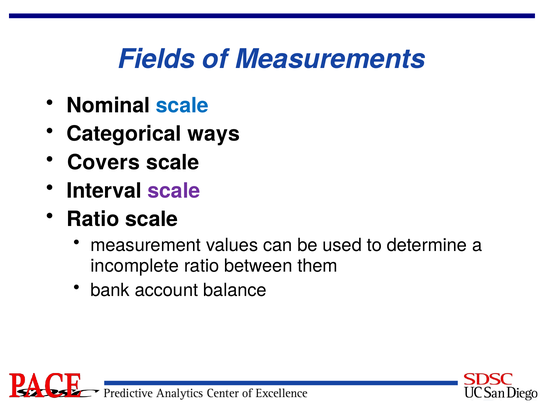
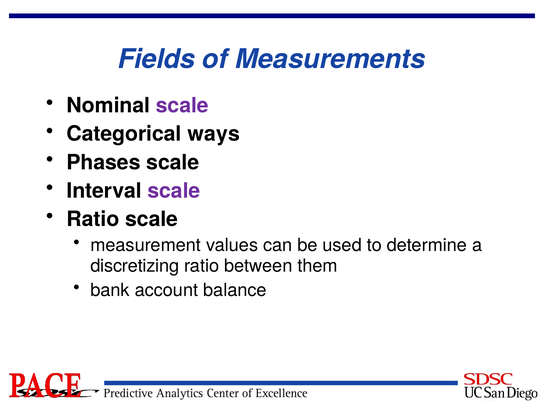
scale at (182, 106) colour: blue -> purple
Covers: Covers -> Phases
incomplete: incomplete -> discretizing
